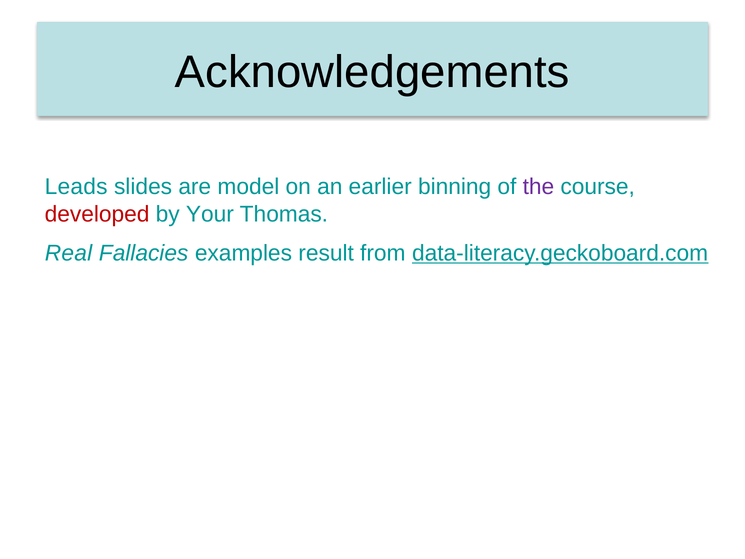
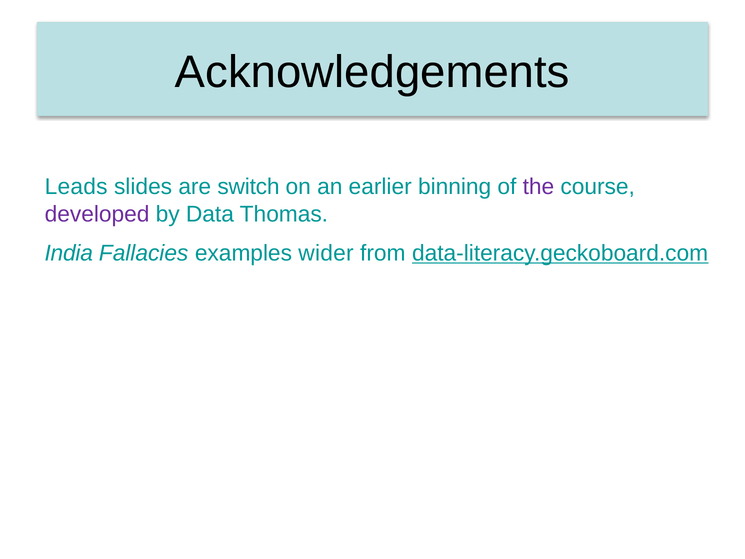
model: model -> switch
developed colour: red -> purple
Your: Your -> Data
Real: Real -> India
result: result -> wider
